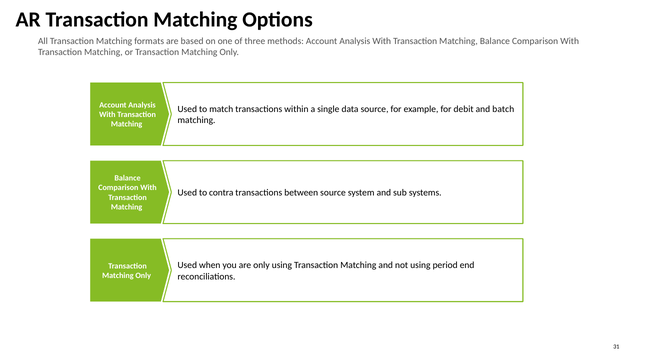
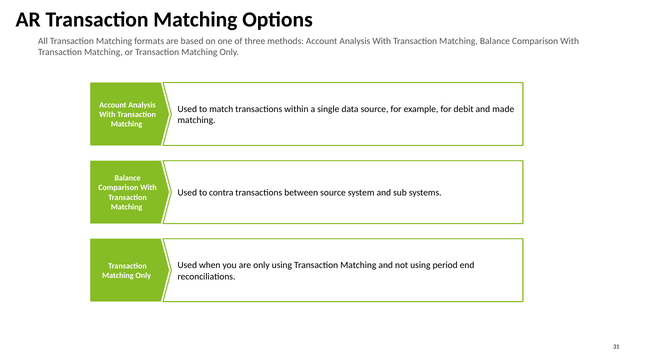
batch: batch -> made
